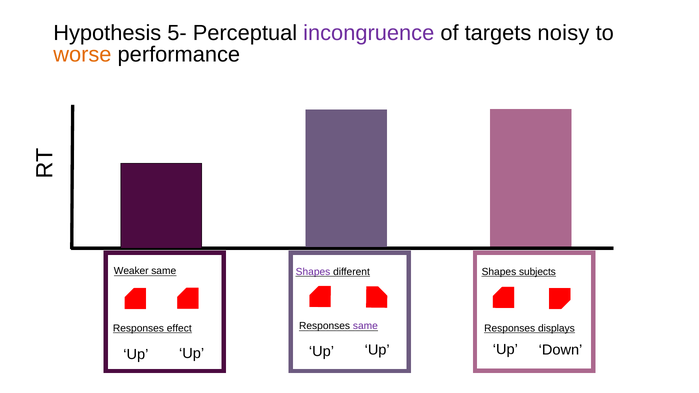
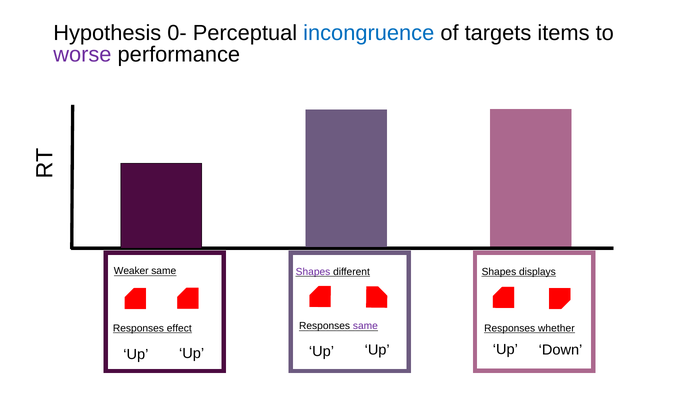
5-: 5- -> 0-
incongruence colour: purple -> blue
noisy: noisy -> items
worse colour: orange -> purple
subjects: subjects -> displays
displays: displays -> whether
